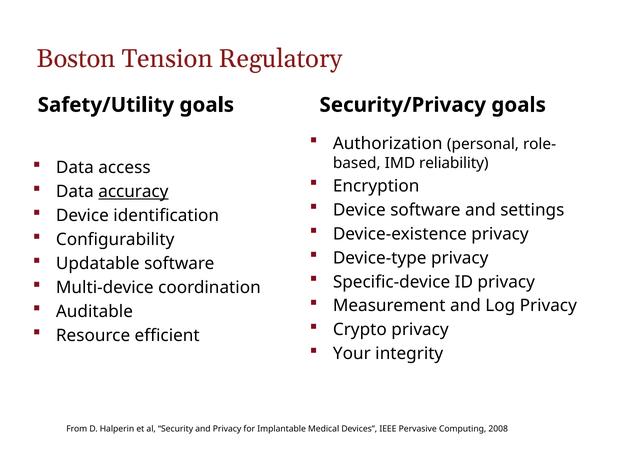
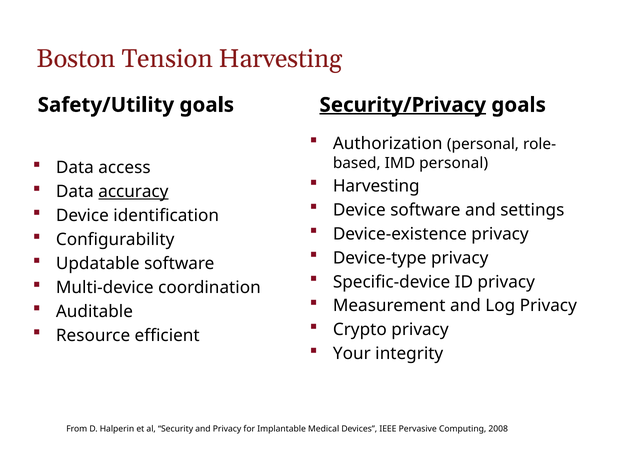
Tension Regulatory: Regulatory -> Harvesting
Security/Privacy underline: none -> present
IMD reliability: reliability -> personal
Encryption at (376, 186): Encryption -> Harvesting
